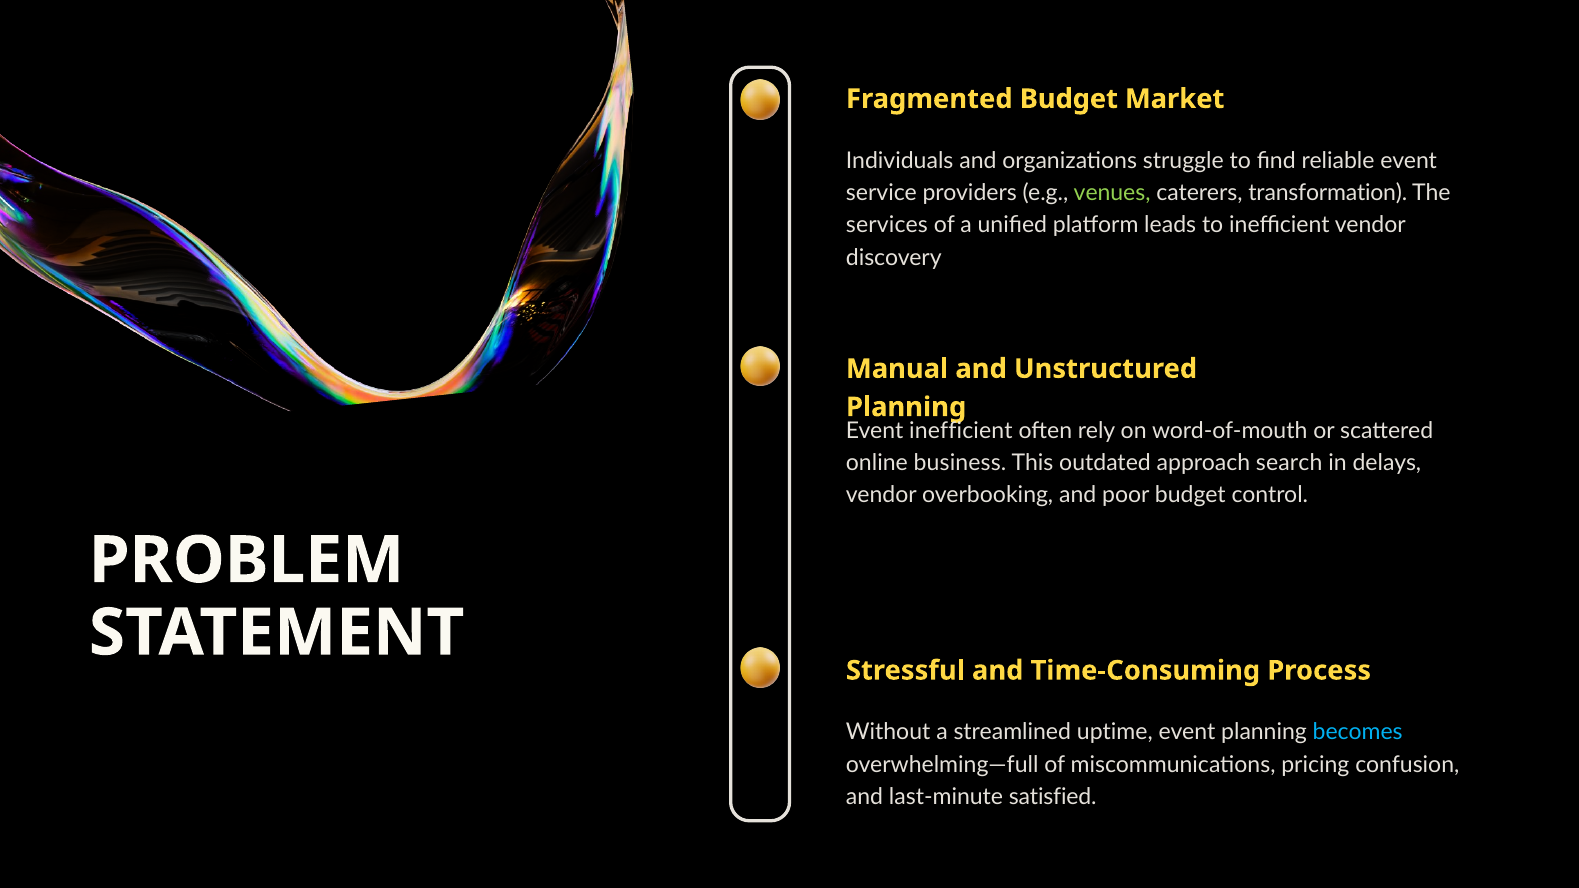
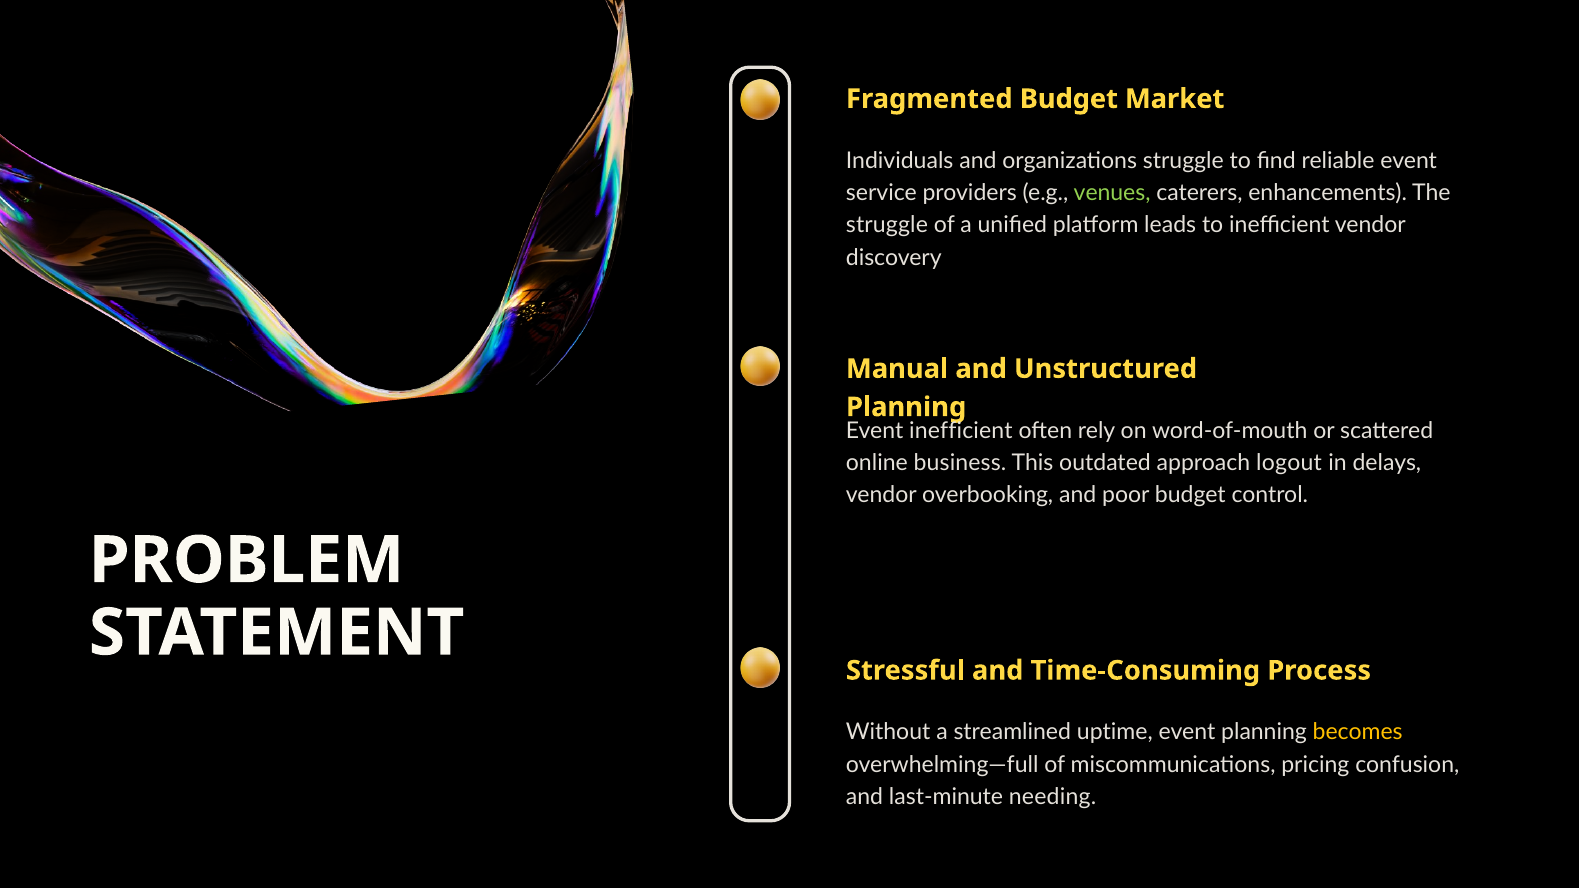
transformation: transformation -> enhancements
services at (887, 225): services -> struggle
search: search -> logout
becomes colour: light blue -> yellow
satisfied: satisfied -> needing
